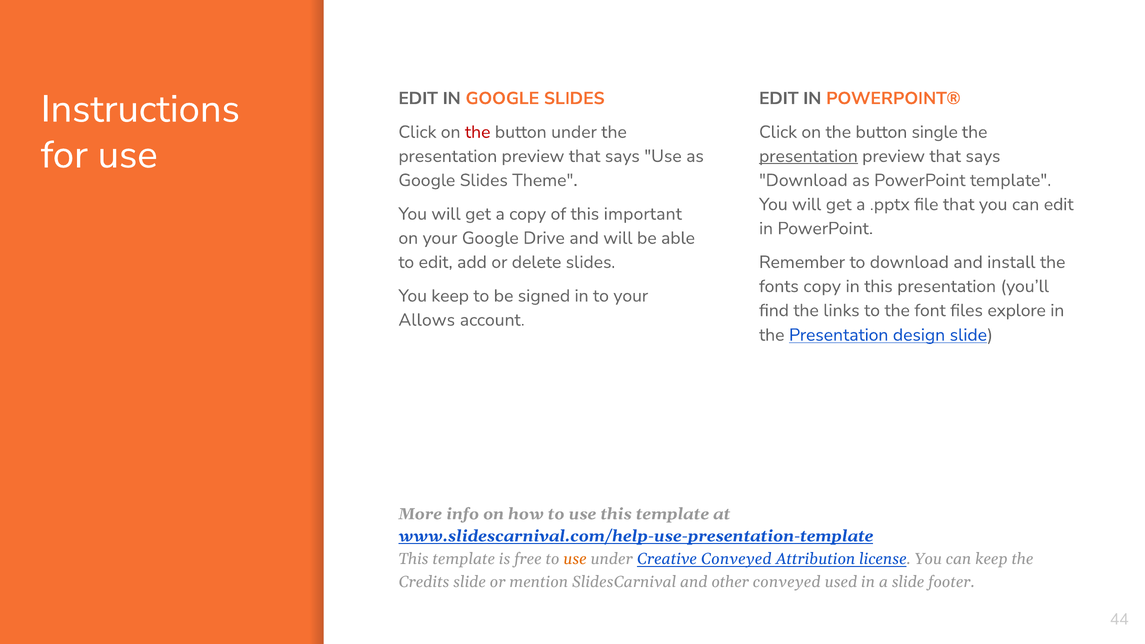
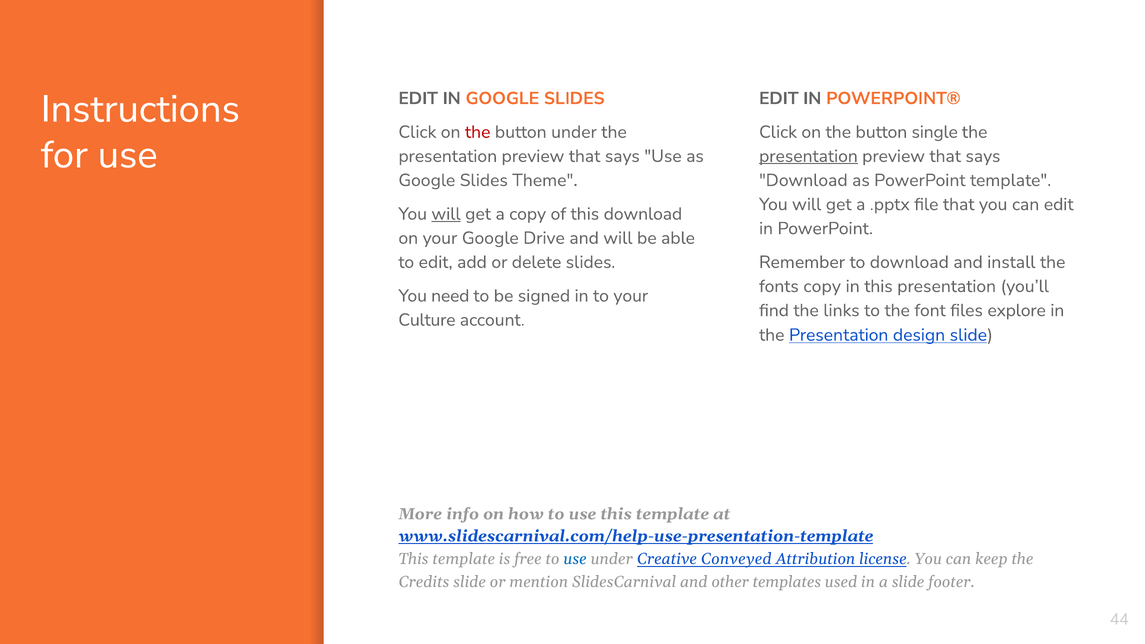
will at (446, 214) underline: none -> present
this important: important -> download
You keep: keep -> need
Allows: Allows -> Culture
use at (575, 559) colour: orange -> blue
other conveyed: conveyed -> templates
